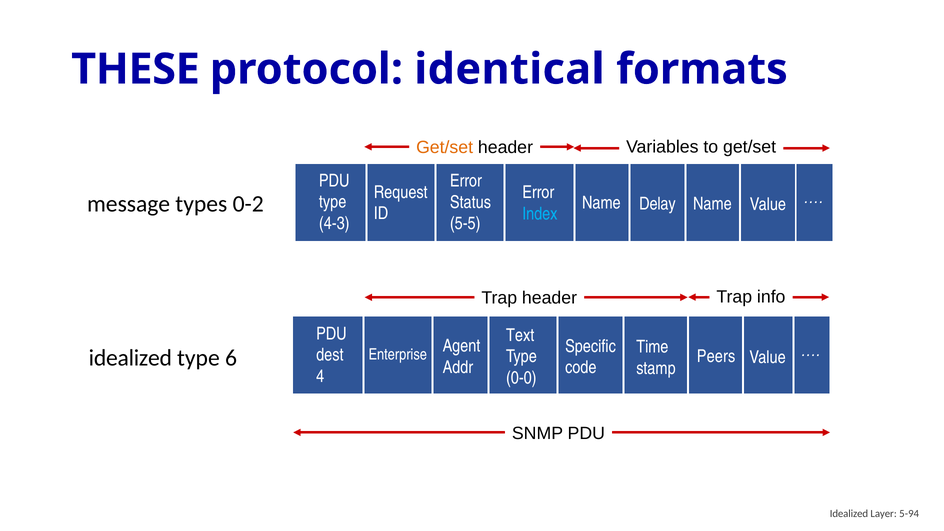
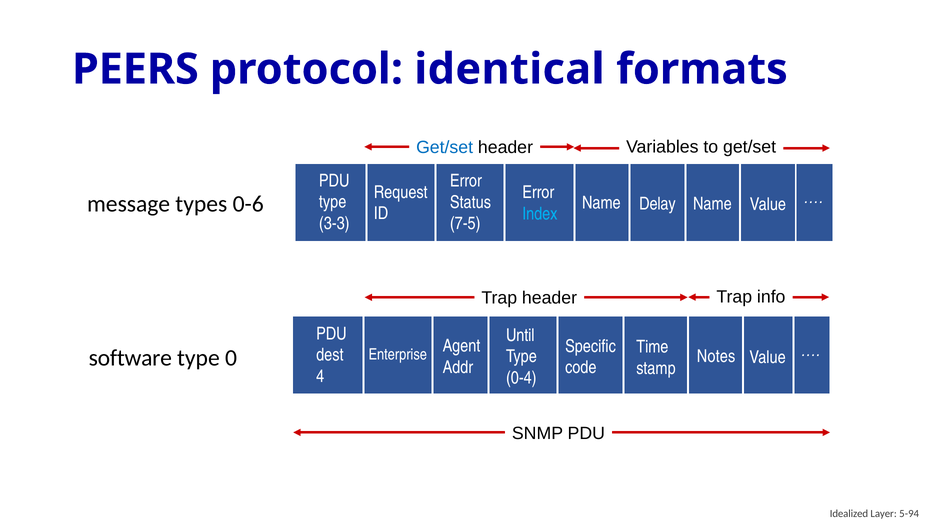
THESE: THESE -> PEERS
Get/set at (445, 147) colour: orange -> blue
0-2: 0-2 -> 0-6
4-3: 4-3 -> 3-3
5-5: 5-5 -> 7-5
Text: Text -> Until
idealized at (130, 358): idealized -> software
6: 6 -> 0
Peers: Peers -> Notes
0-0: 0-0 -> 0-4
